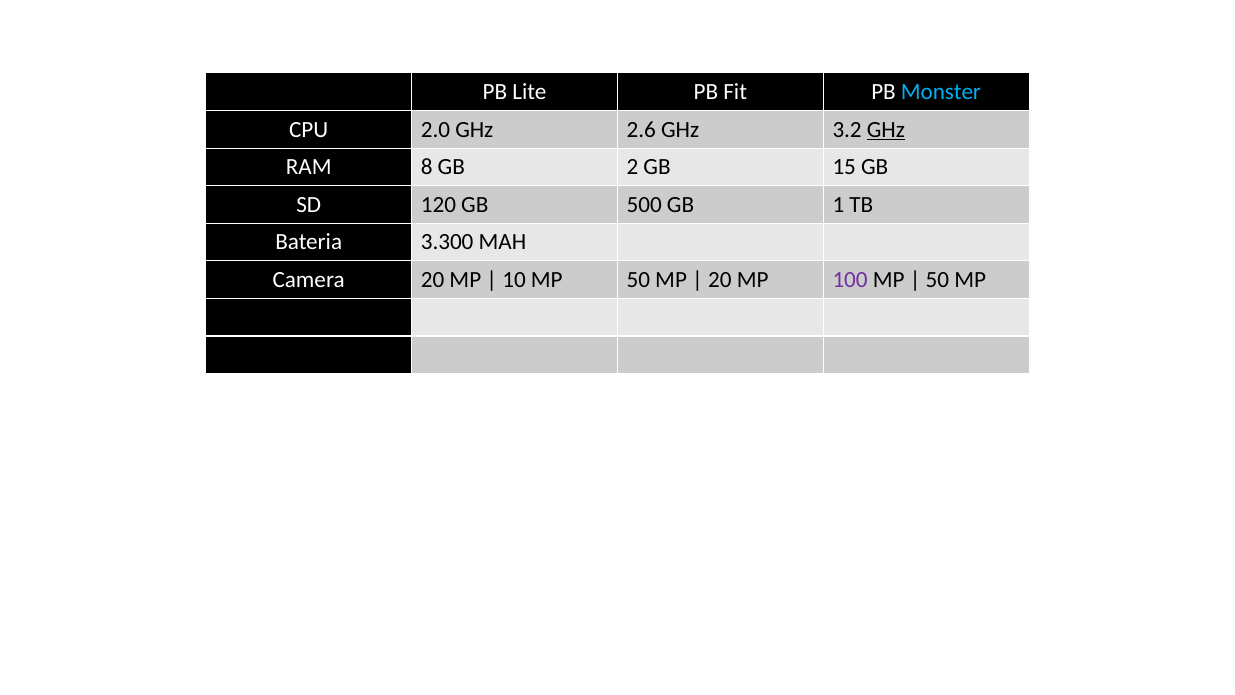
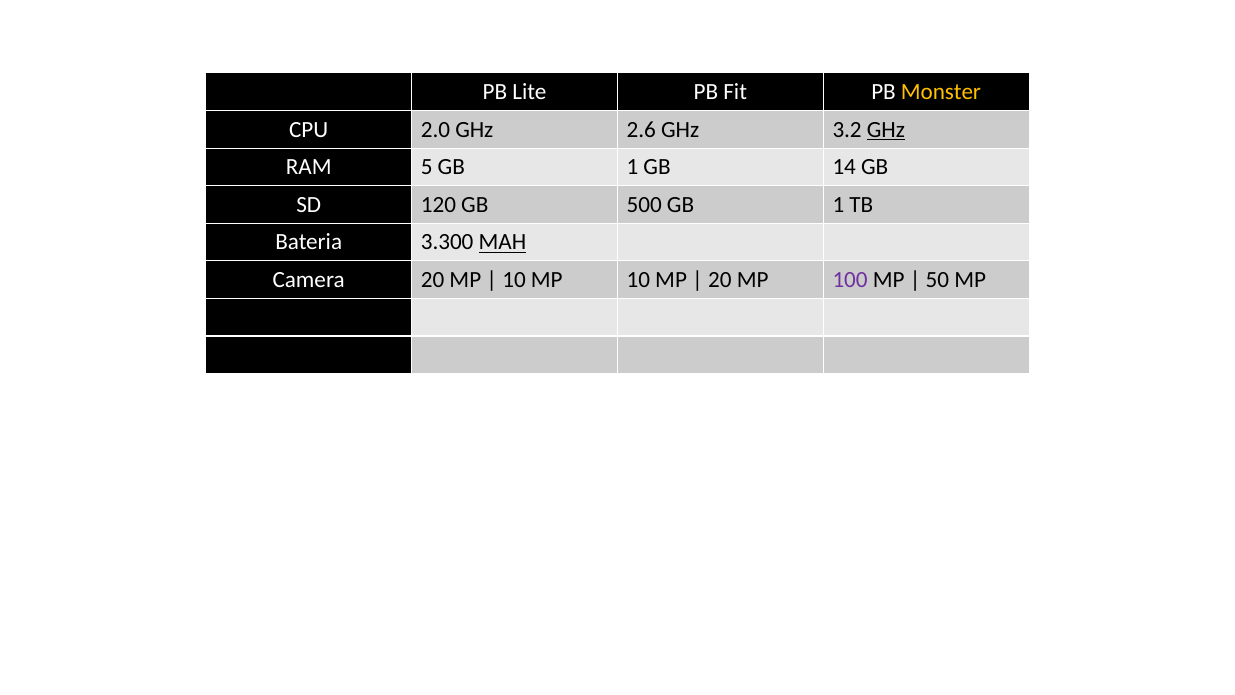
Monster colour: light blue -> yellow
8: 8 -> 5
2 at (633, 167): 2 -> 1
15: 15 -> 14
MAH underline: none -> present
MP 50: 50 -> 10
